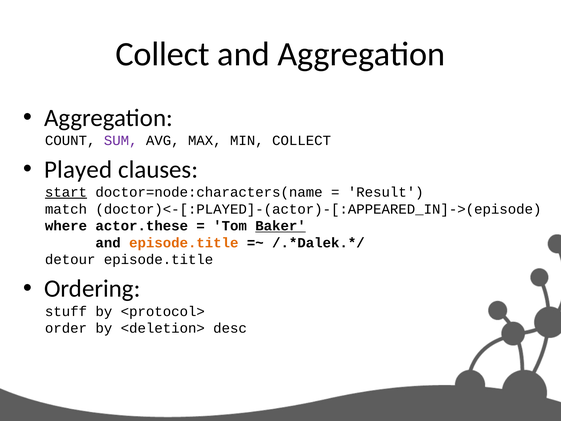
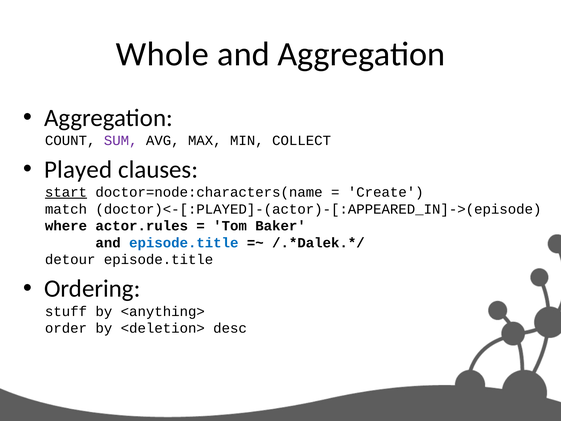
Collect at (163, 54): Collect -> Whole
Result: Result -> Create
actor.these: actor.these -> actor.rules
Baker underline: present -> none
episode.title at (184, 243) colour: orange -> blue
<protocol>: <protocol> -> <anything>
